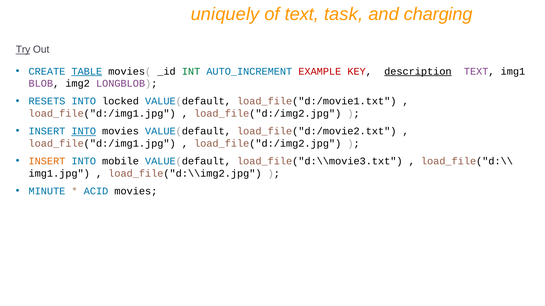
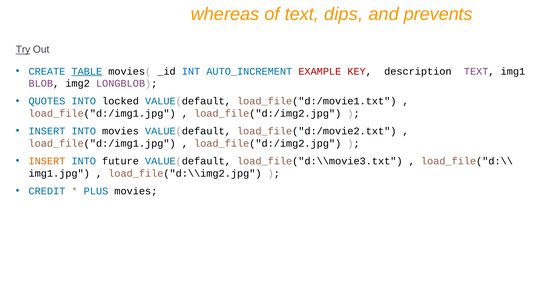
uniquely: uniquely -> whereas
task: task -> dips
charging: charging -> prevents
INT colour: green -> blue
description underline: present -> none
RESETS: RESETS -> QUOTES
INTO at (84, 131) underline: present -> none
mobile: mobile -> future
MINUTE: MINUTE -> CREDIT
ACID: ACID -> PLUS
